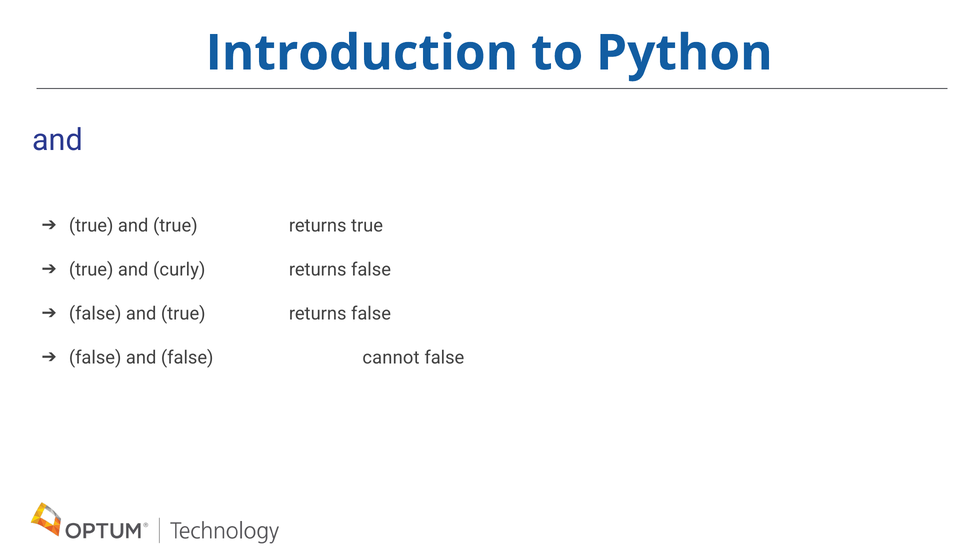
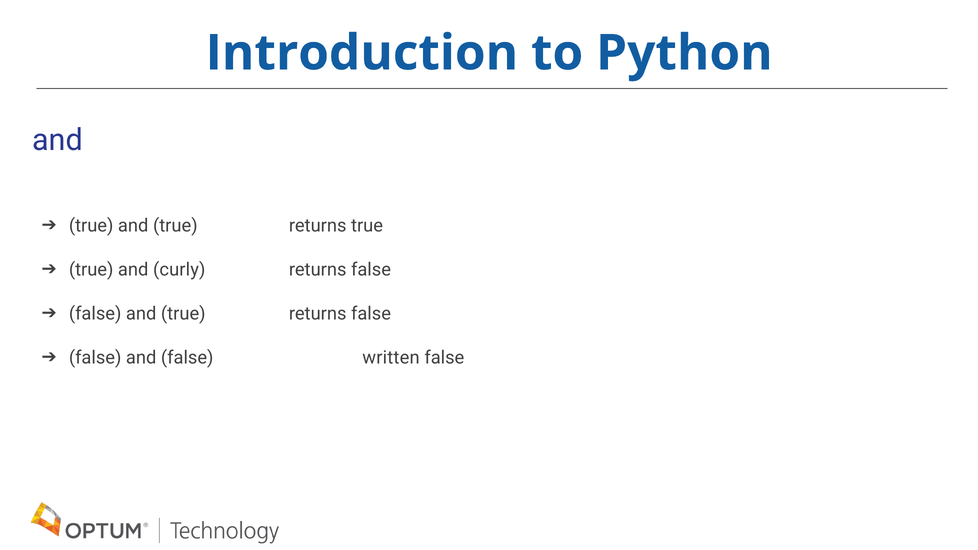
cannot: cannot -> written
